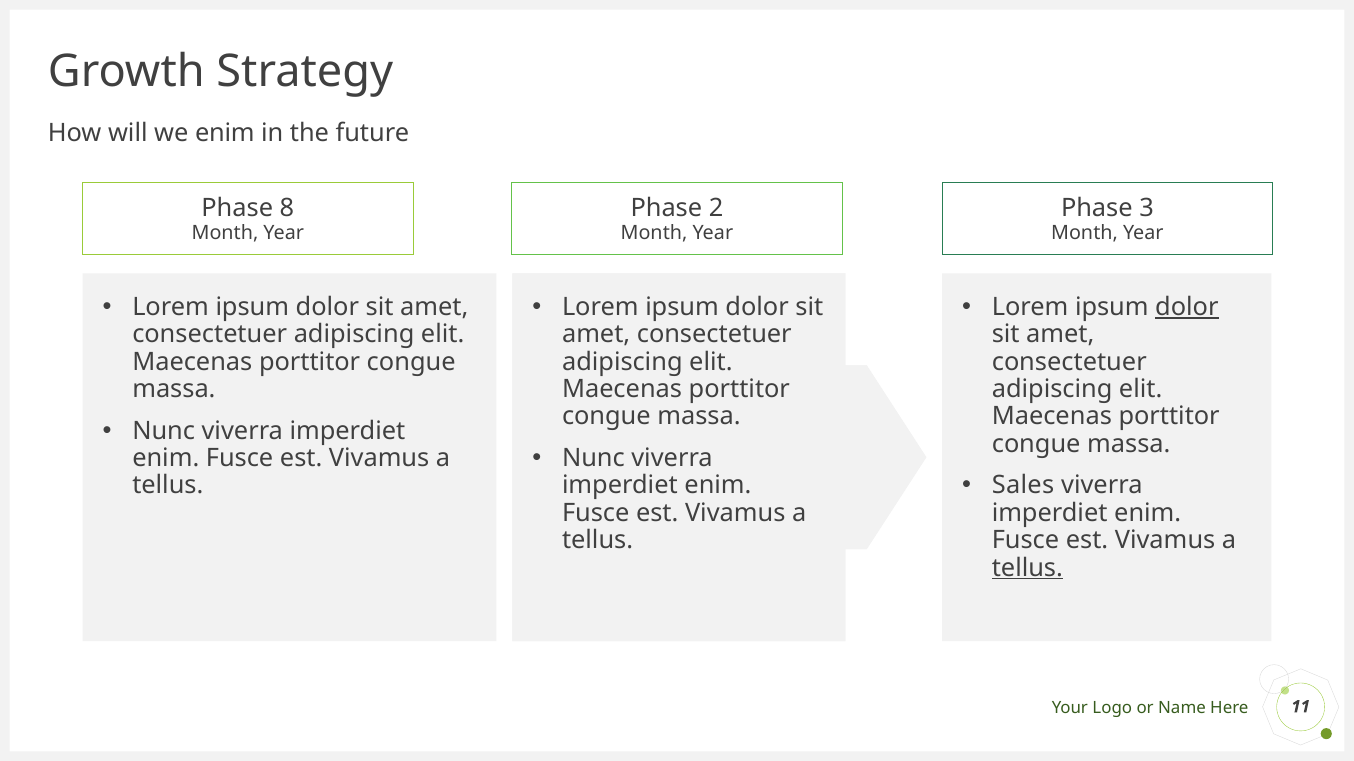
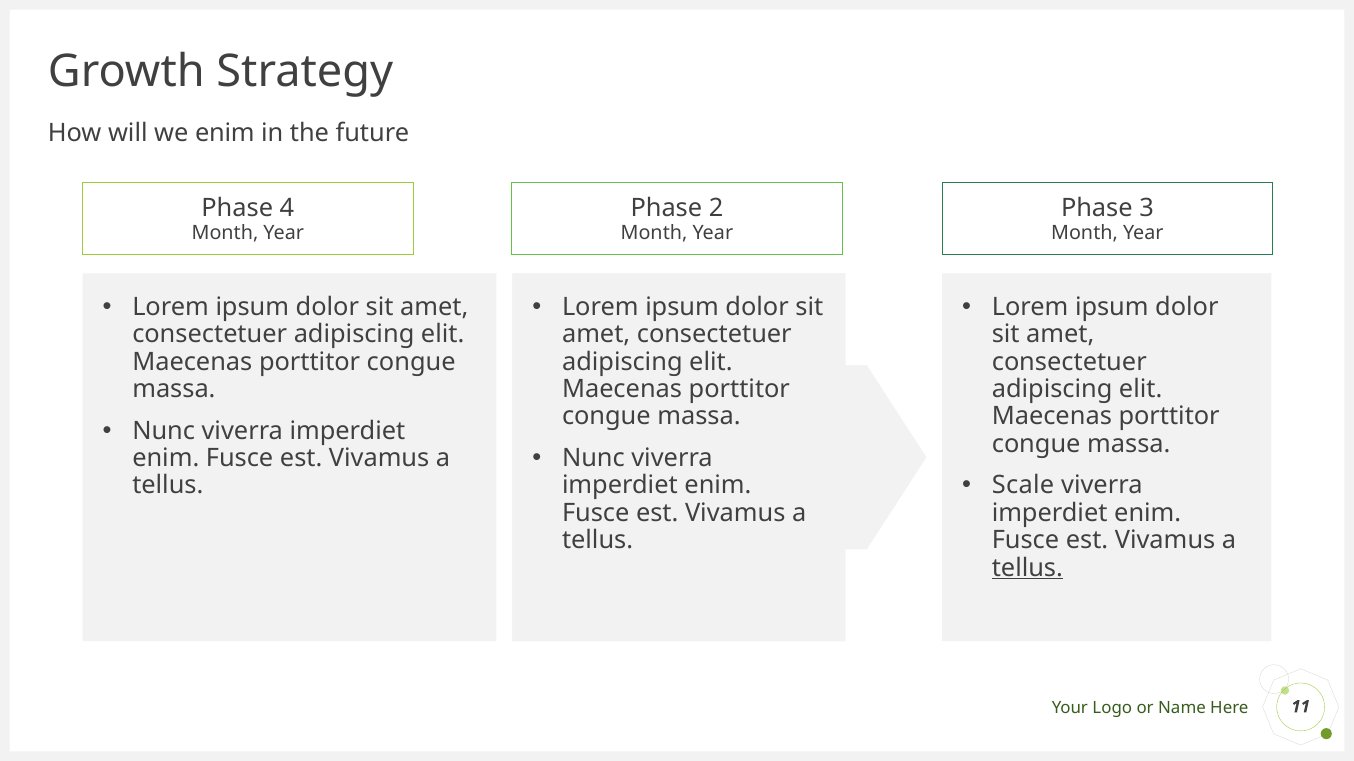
8: 8 -> 4
dolor at (1187, 307) underline: present -> none
Sales: Sales -> Scale
